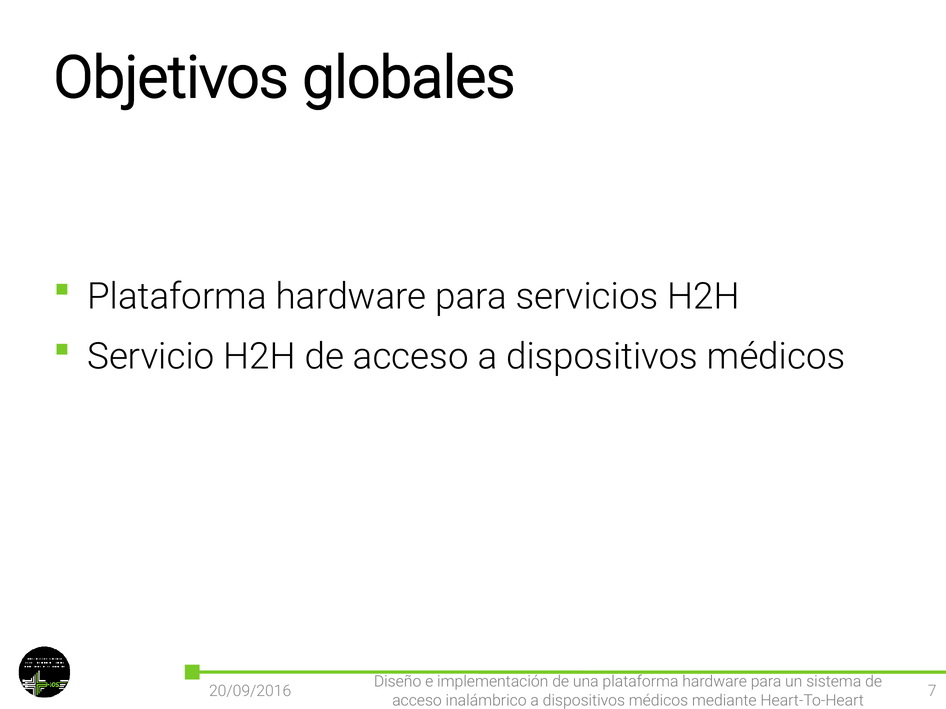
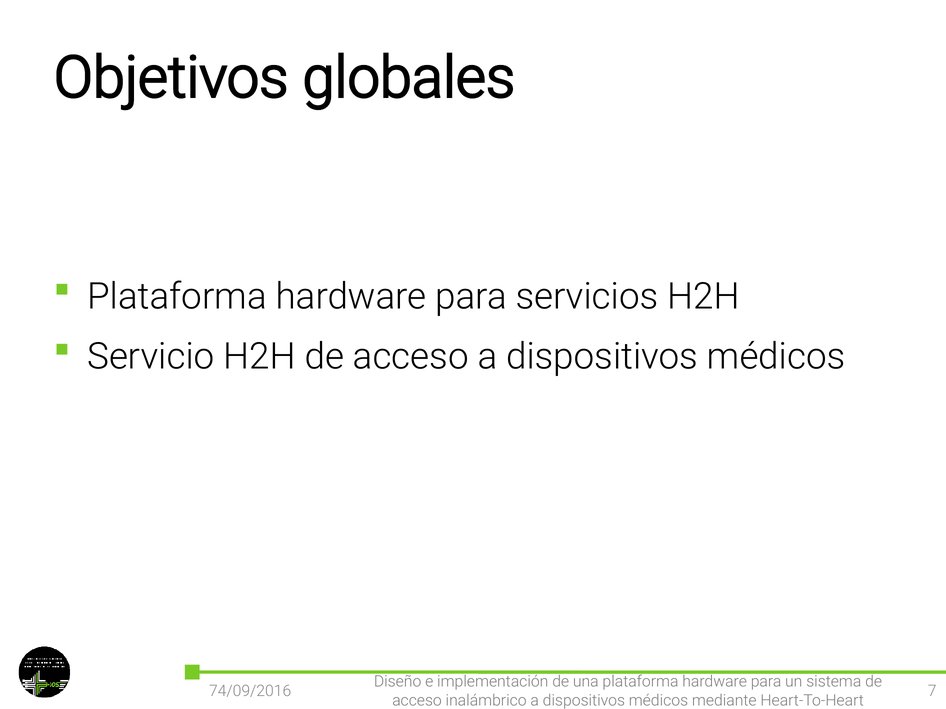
20/09/2016: 20/09/2016 -> 74/09/2016
